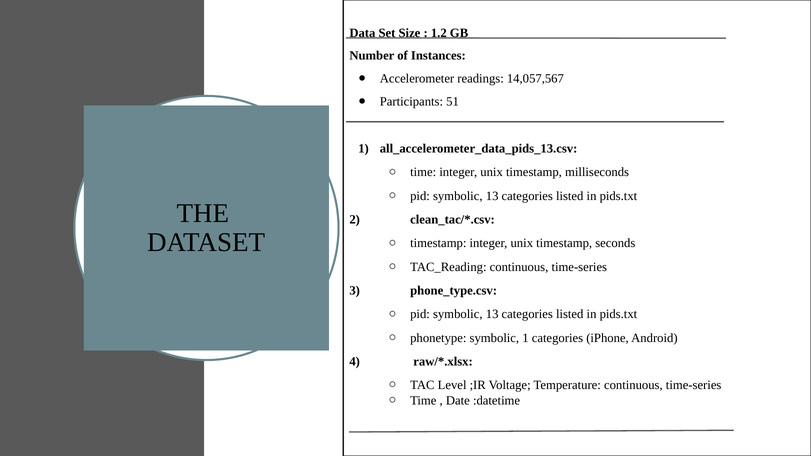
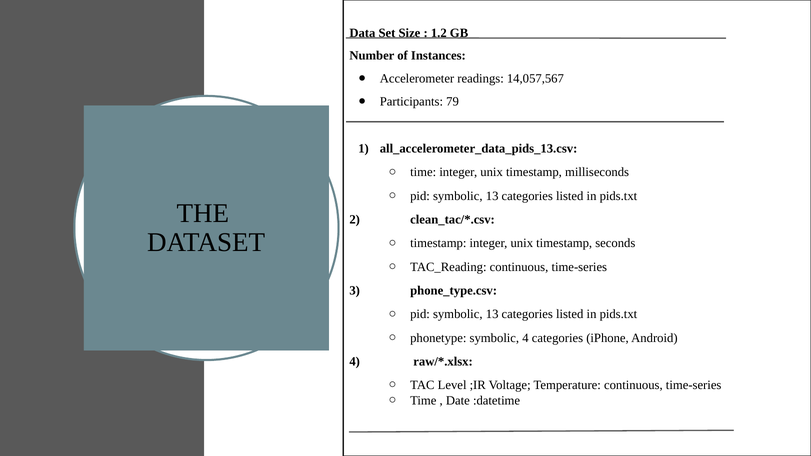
51: 51 -> 79
symbolic 1: 1 -> 4
